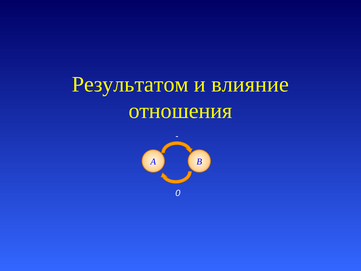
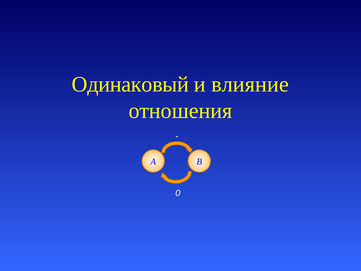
Результатом: Результатом -> Одинаковый
